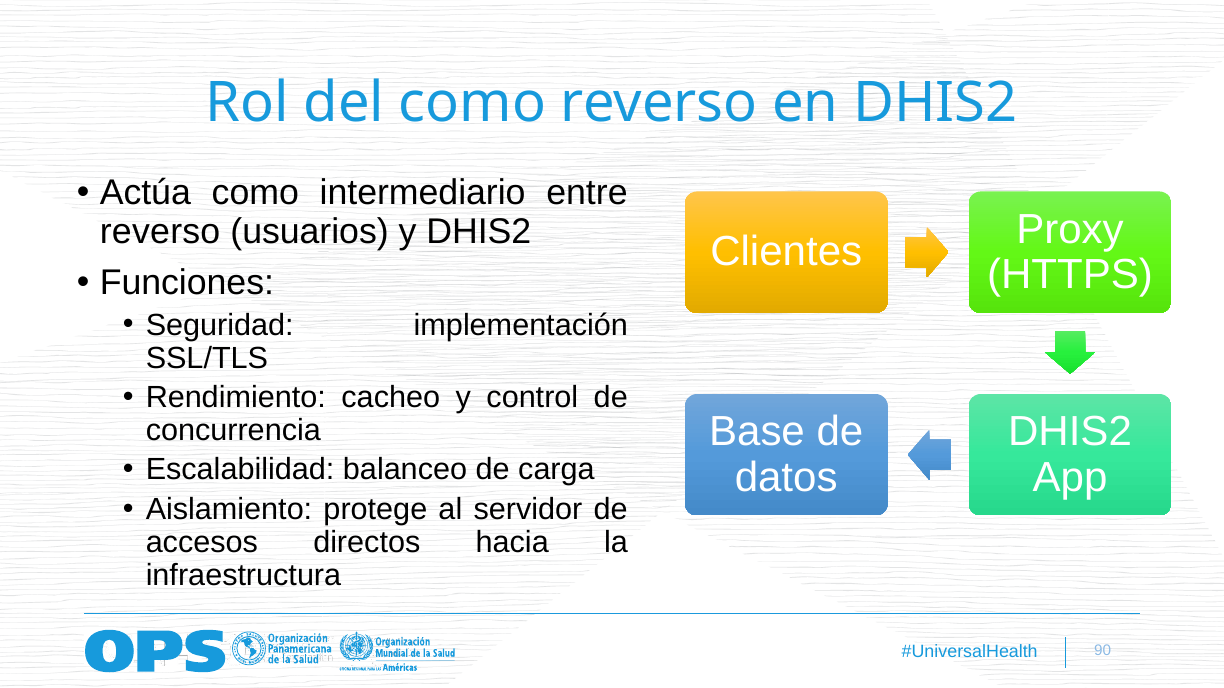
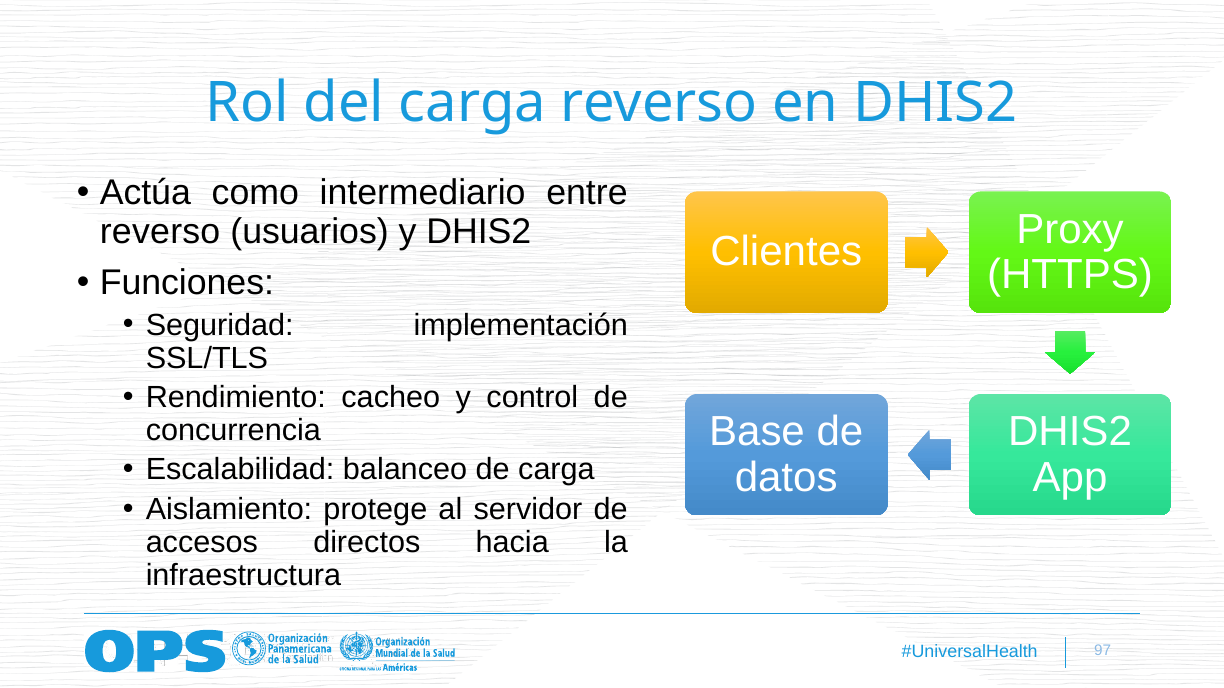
del como: como -> carga
90: 90 -> 97
